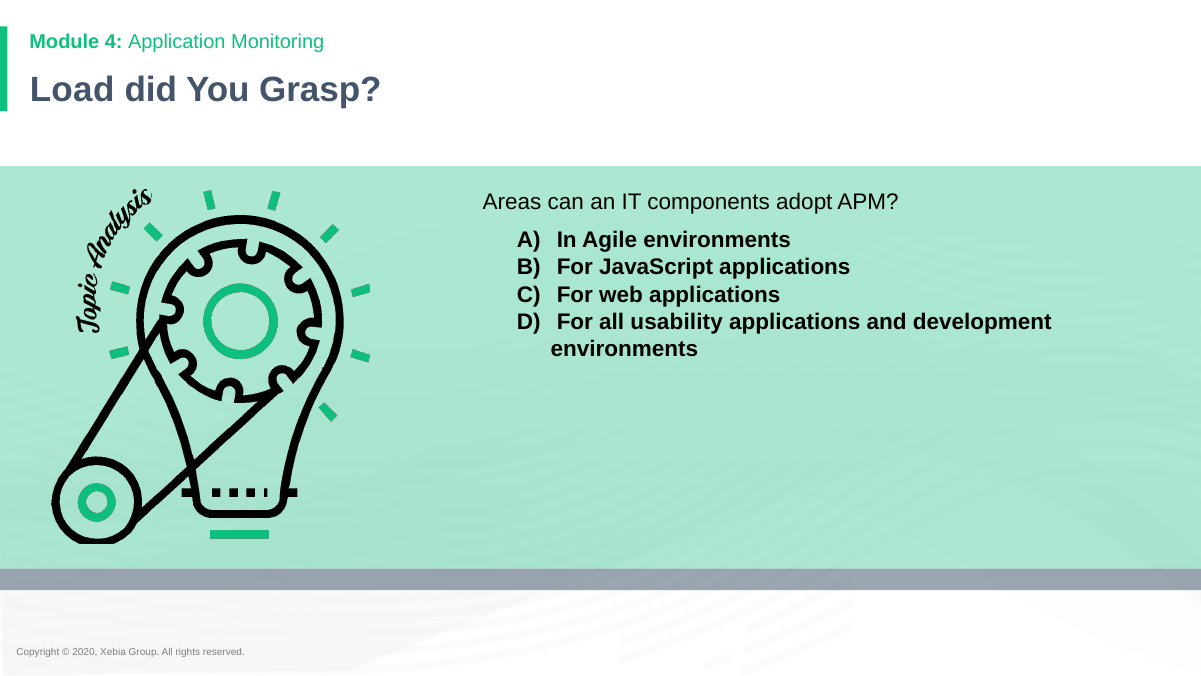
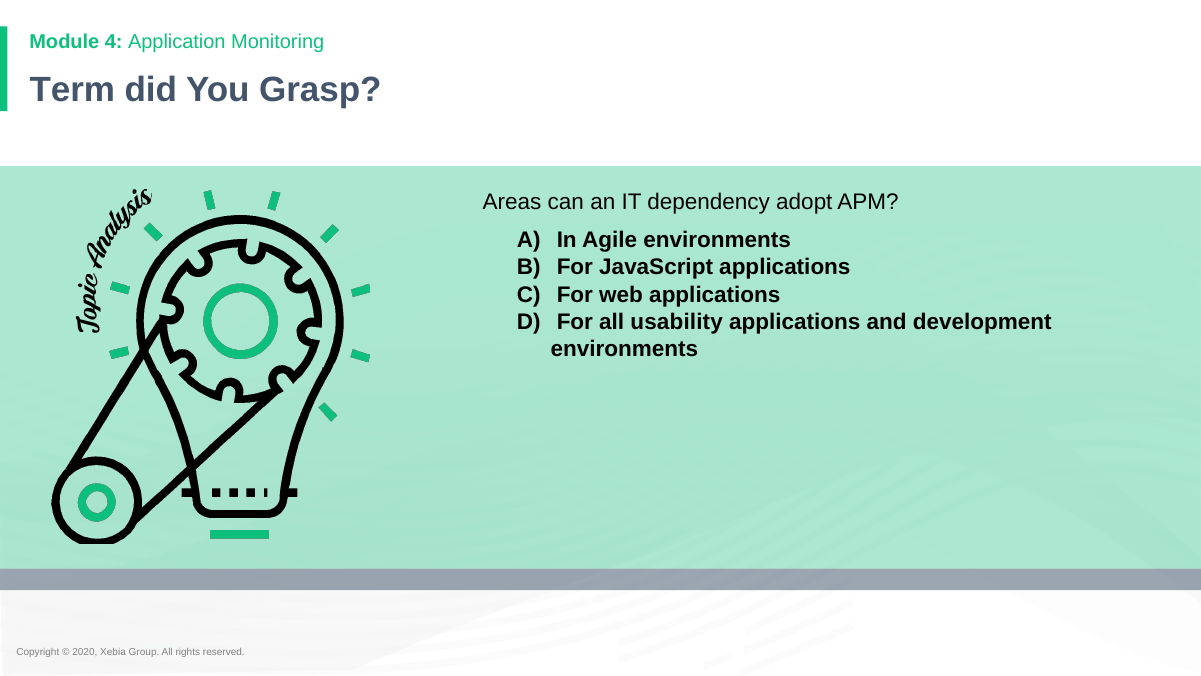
Load: Load -> Term
components: components -> dependency
